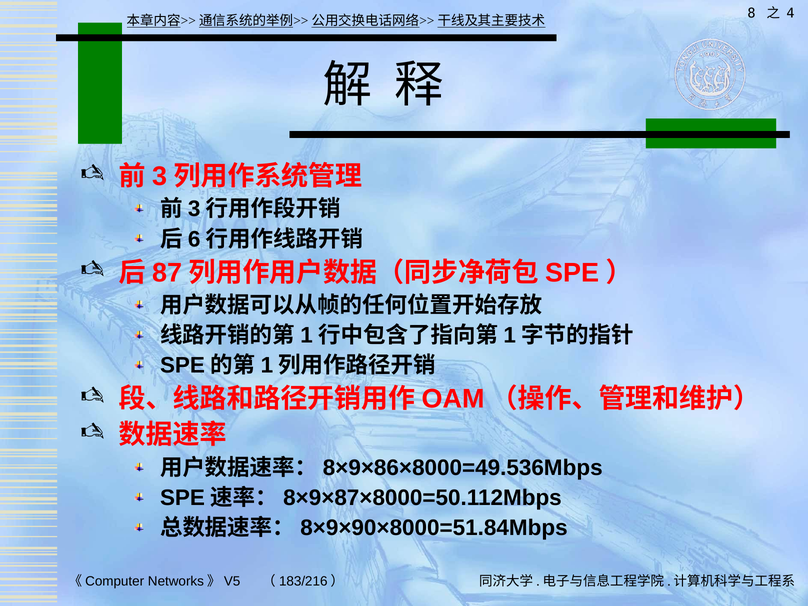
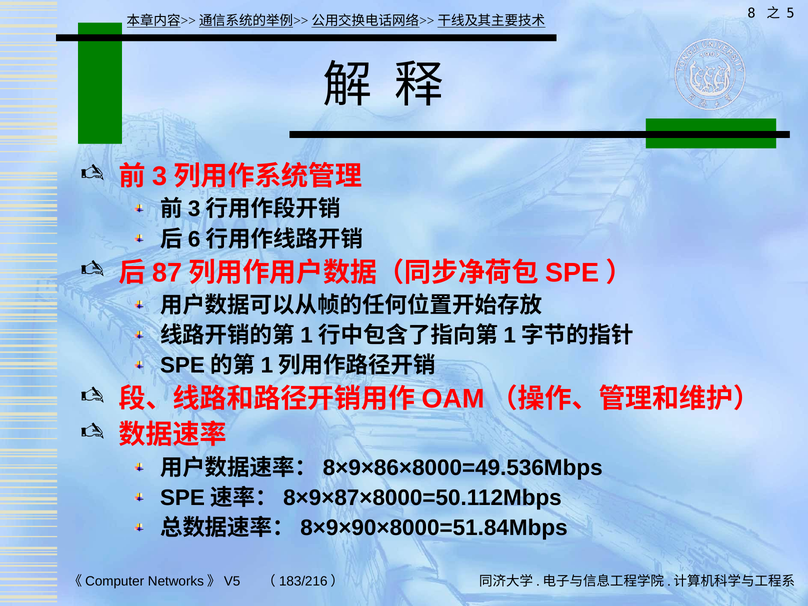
4: 4 -> 5
